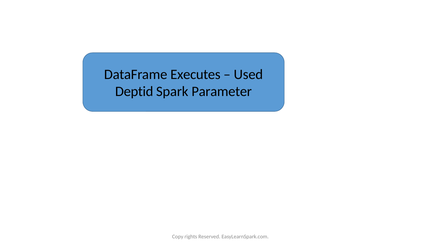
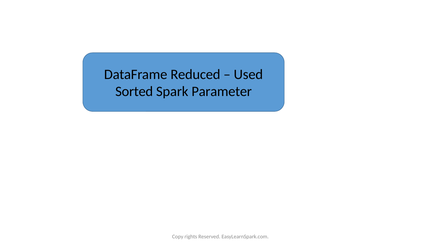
Executes: Executes -> Reduced
Deptid: Deptid -> Sorted
